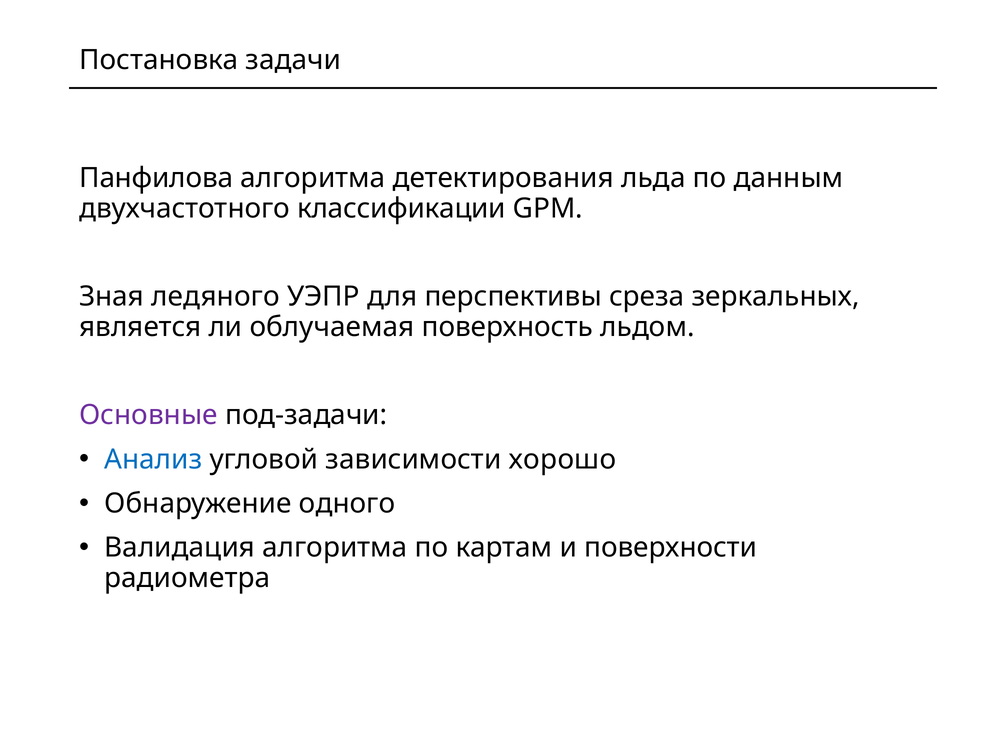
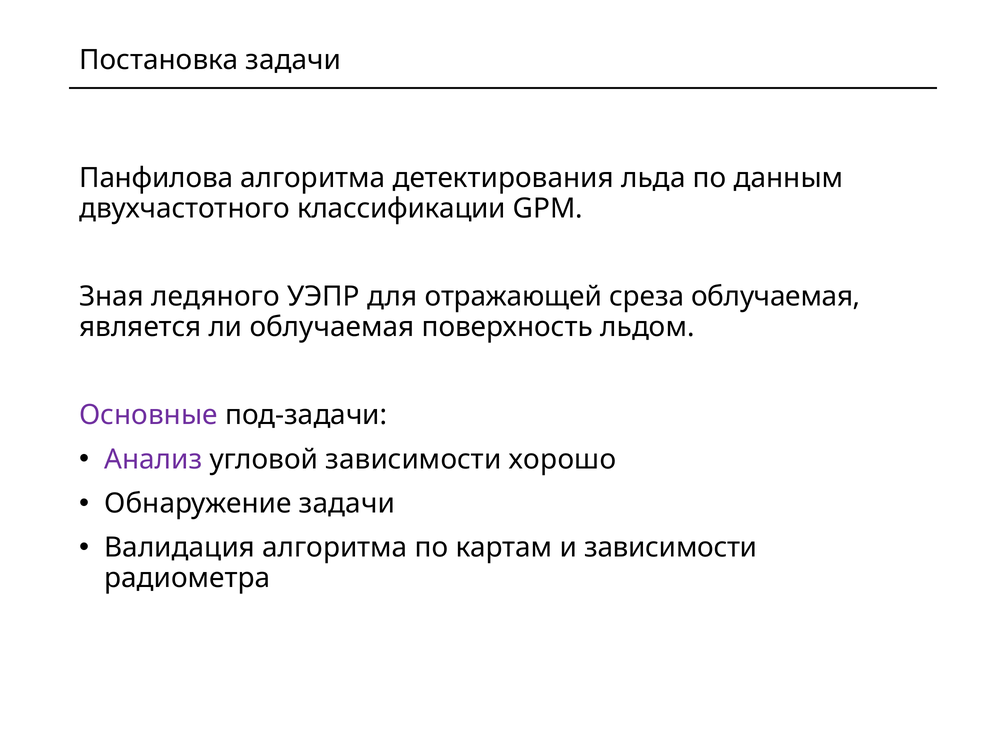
перспективы: перспективы -> отражающей
среза зеркальных: зеркальных -> облучаемая
Анализ colour: blue -> purple
Обнаружение одного: одного -> задачи
и поверхности: поверхности -> зависимости
